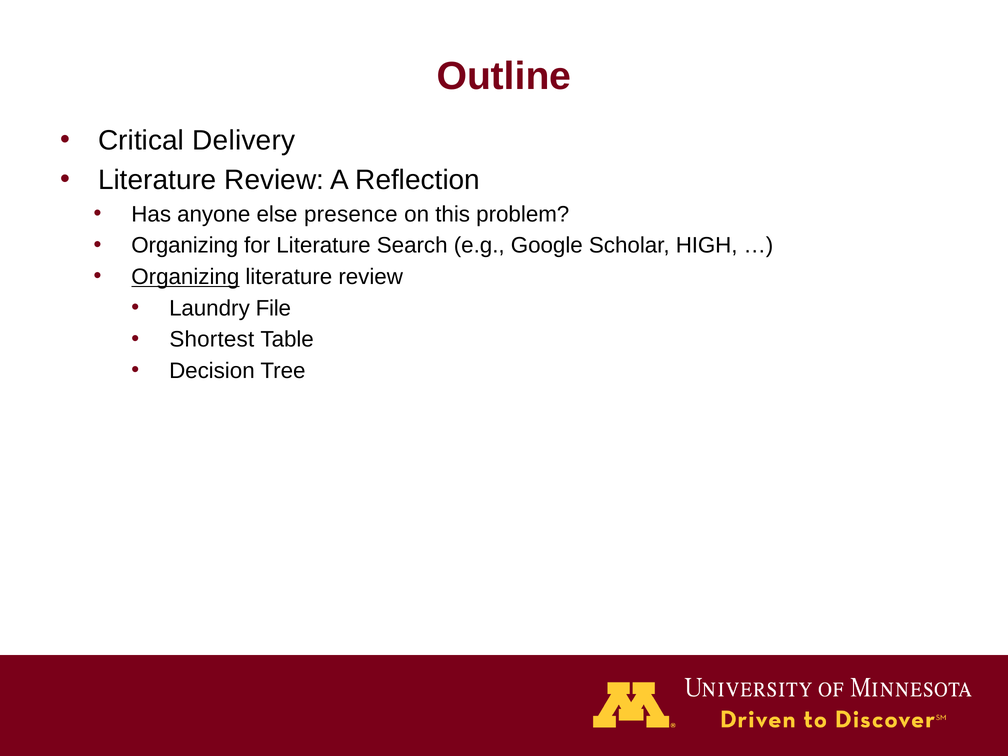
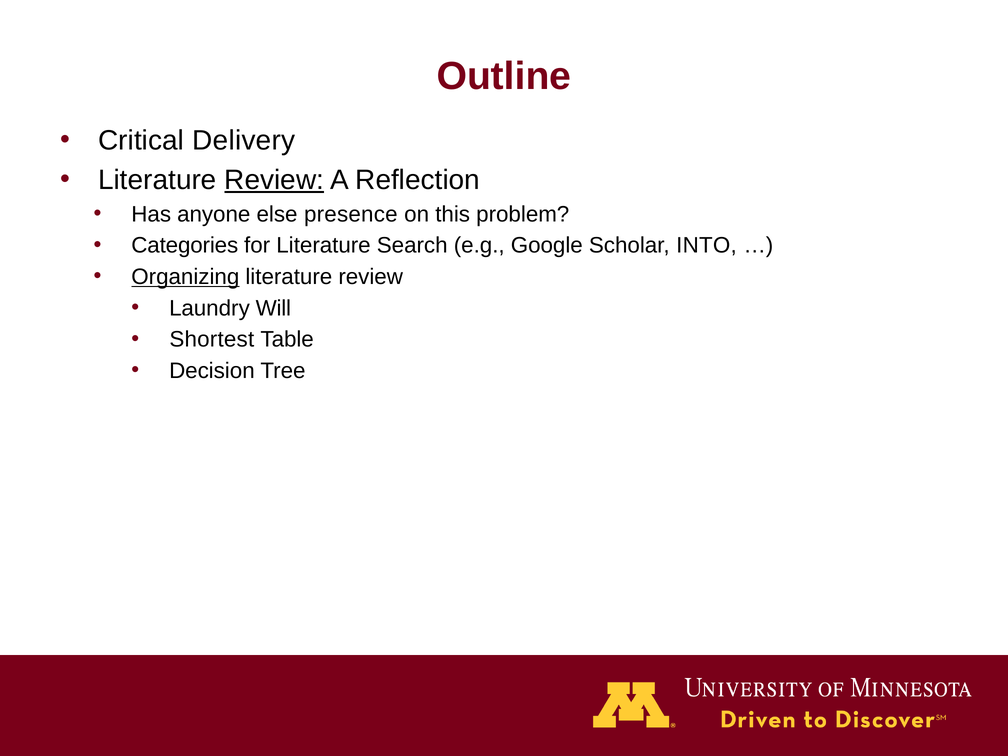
Review at (274, 180) underline: none -> present
Organizing at (185, 246): Organizing -> Categories
HIGH: HIGH -> INTO
File: File -> Will
